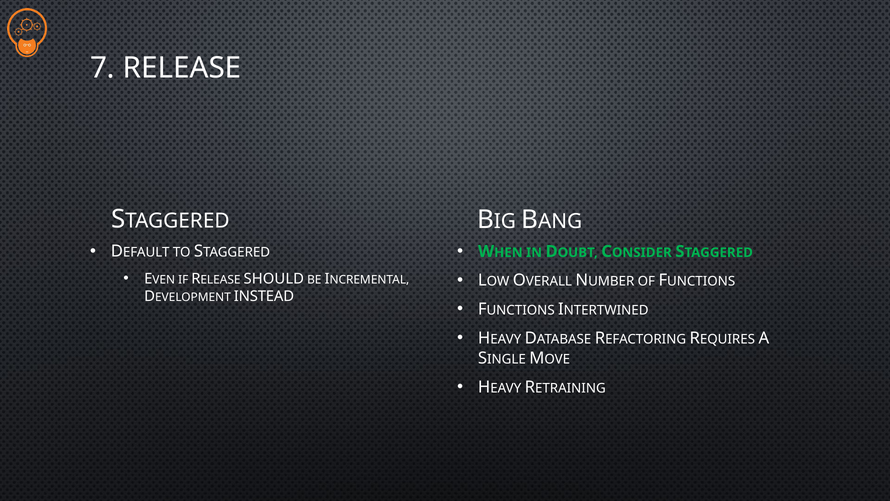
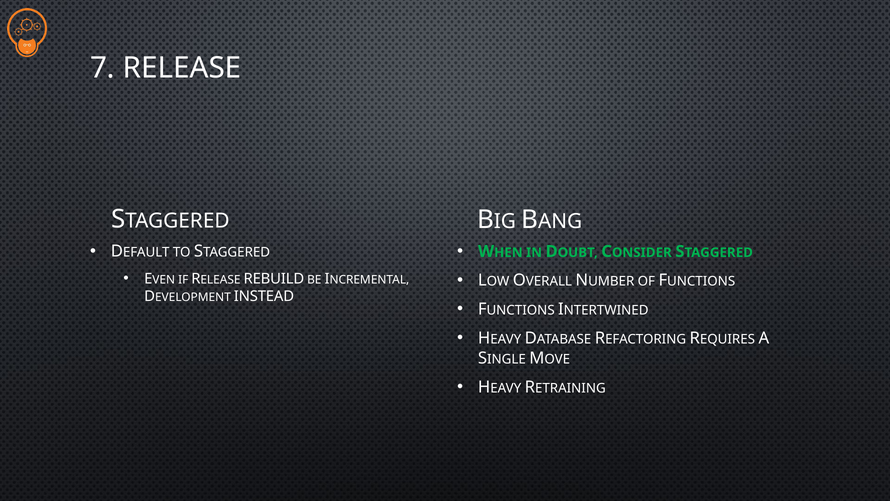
SHOULD: SHOULD -> REBUILD
